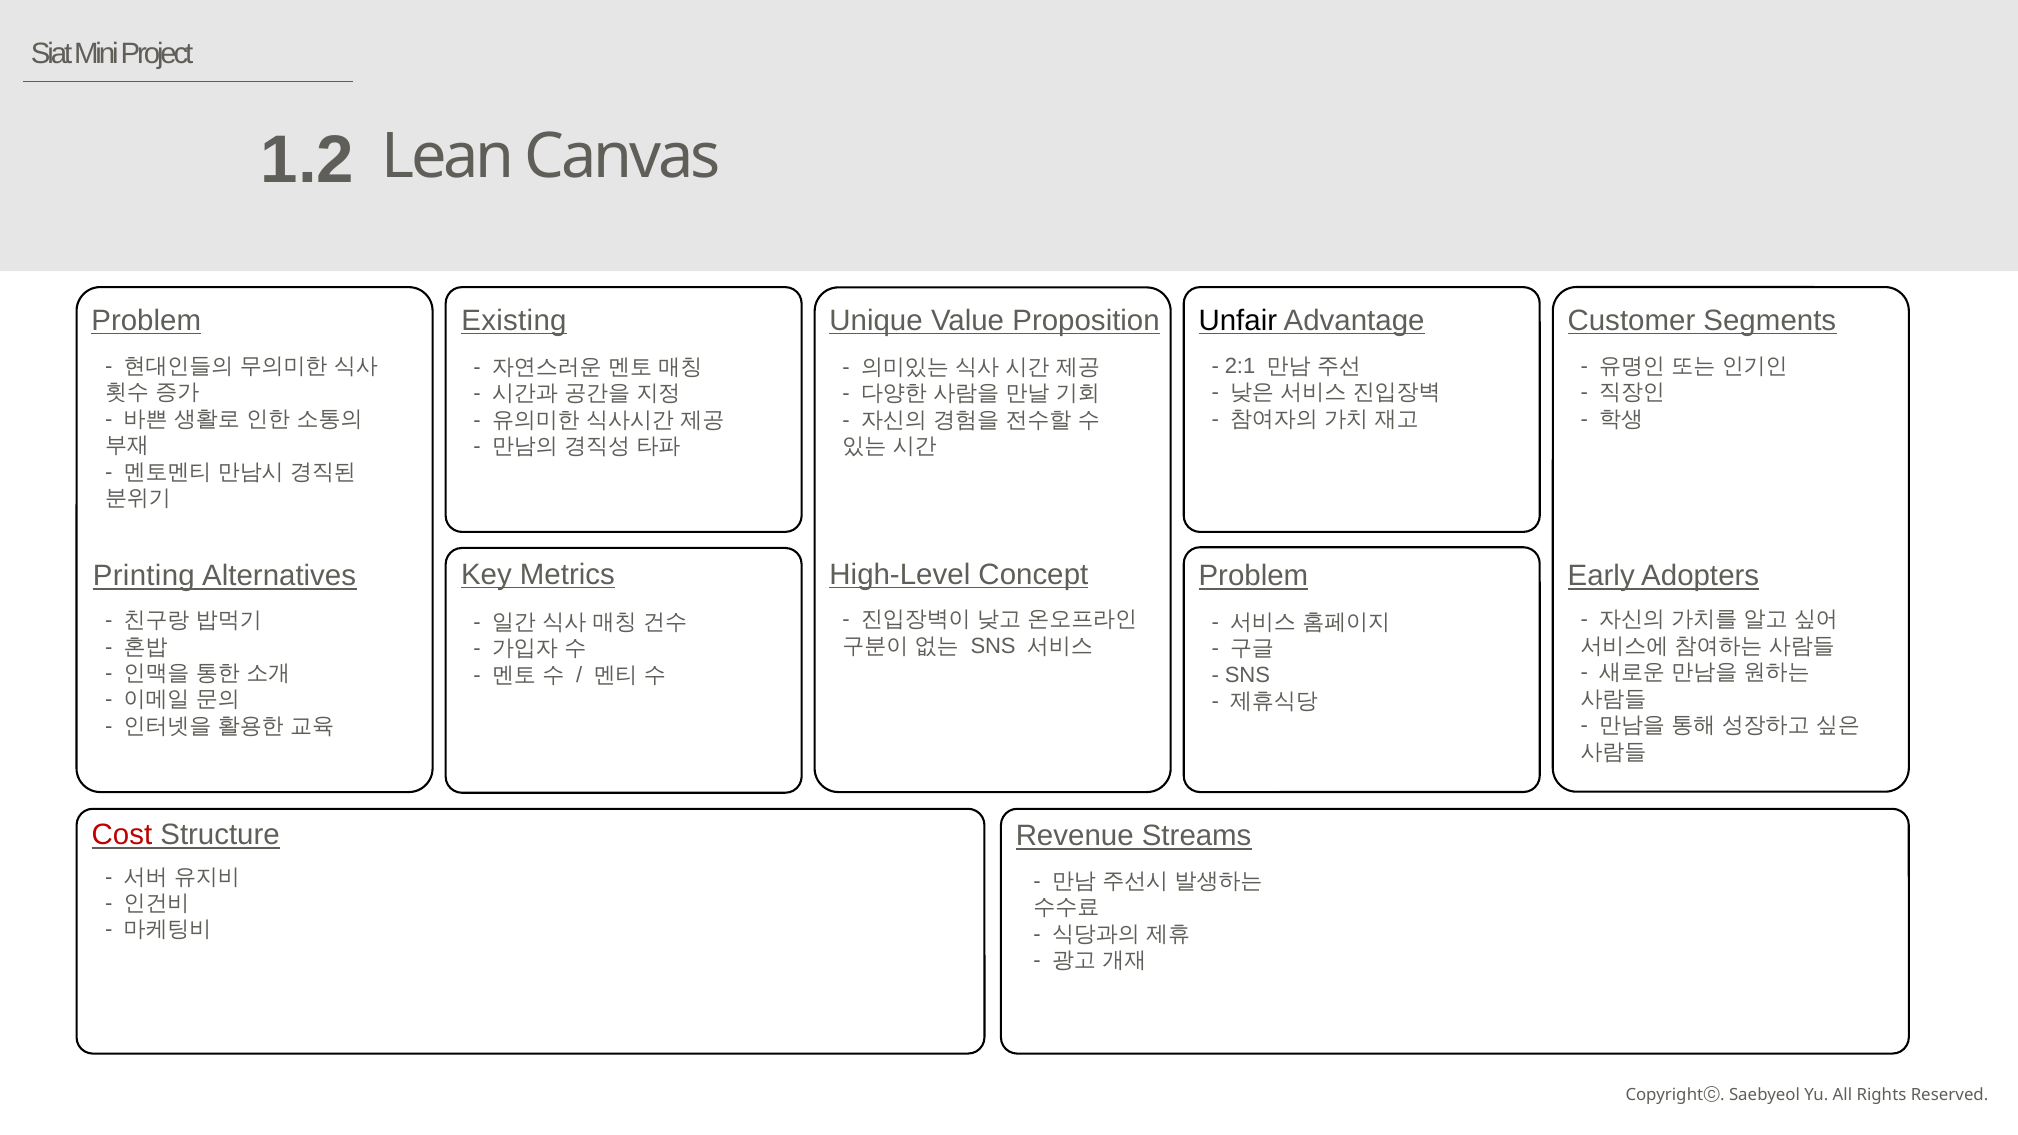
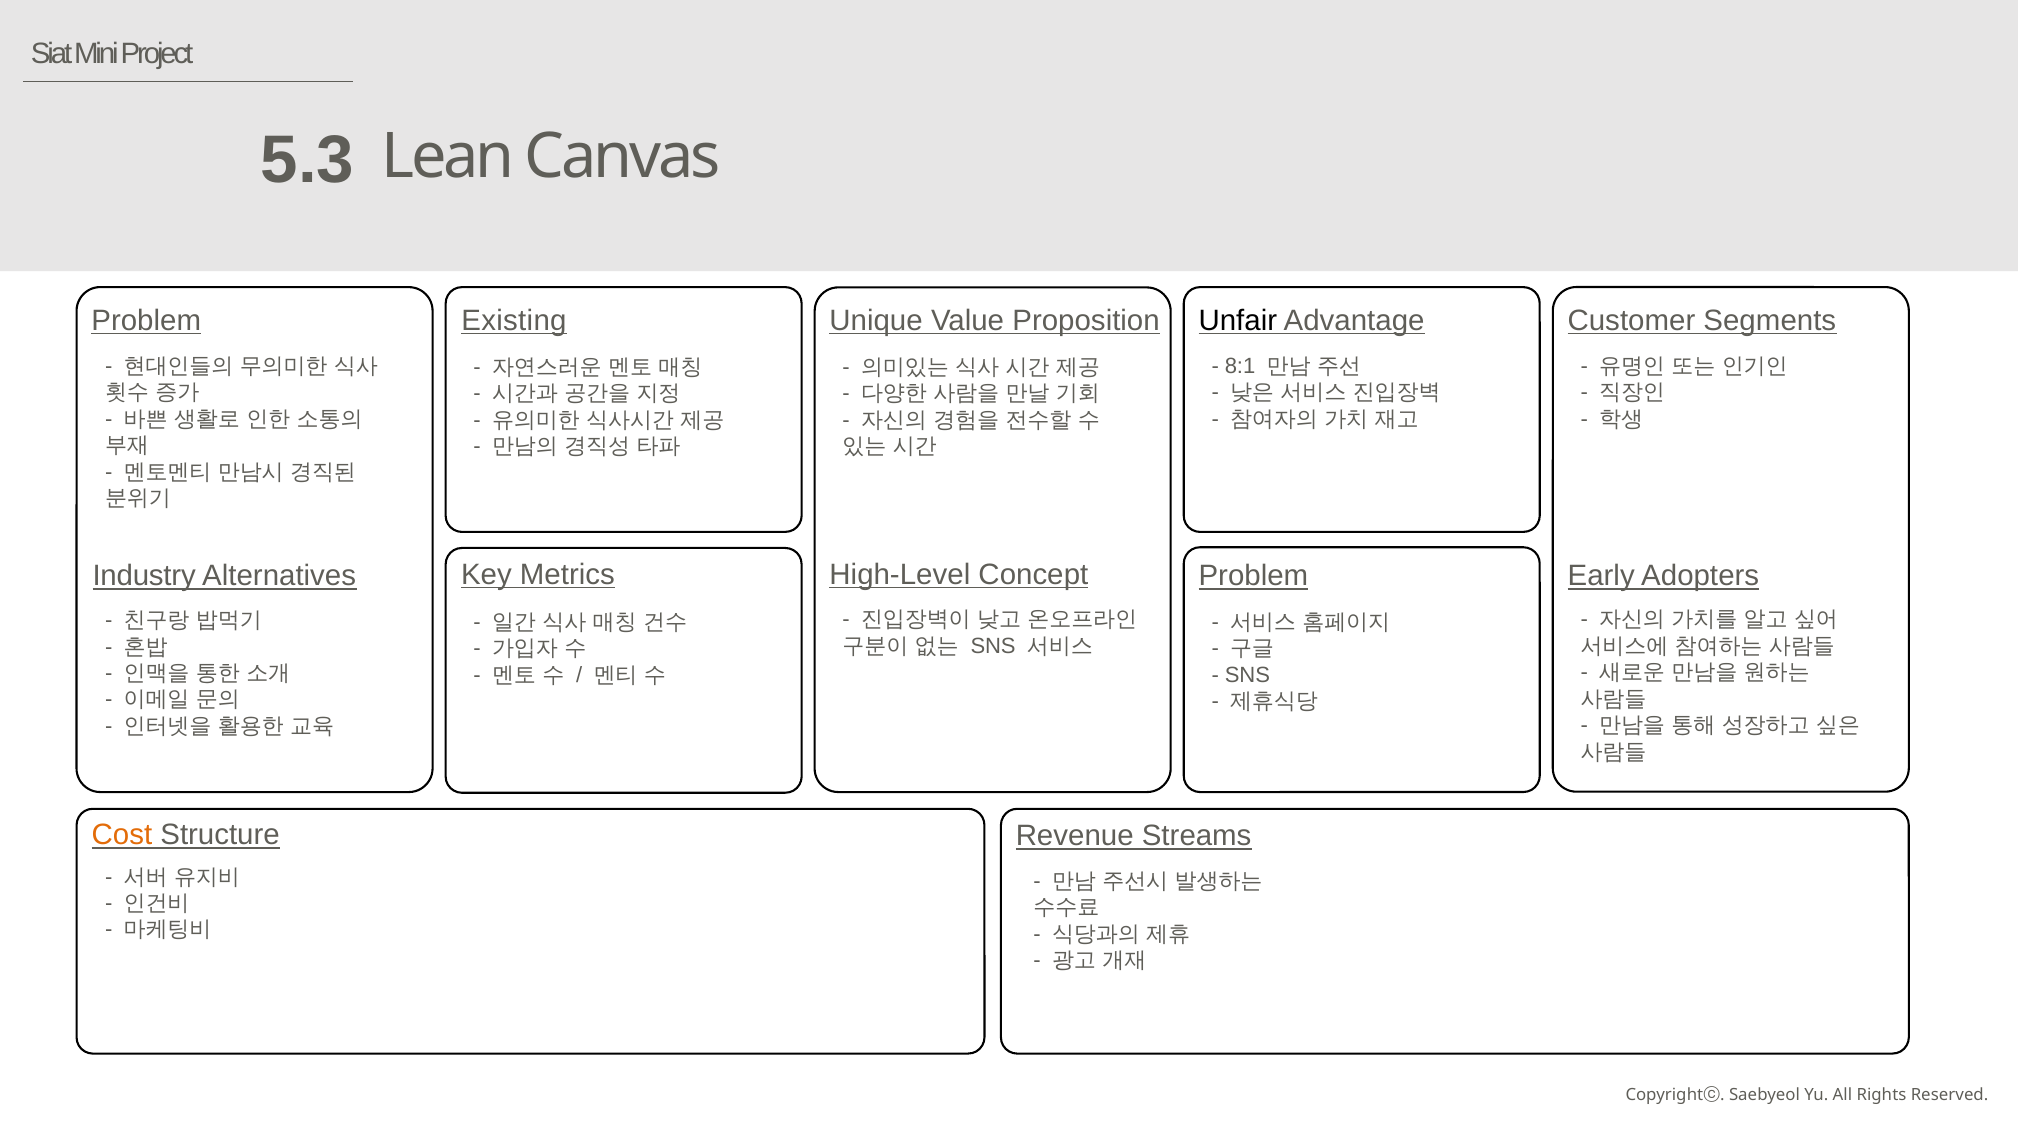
1.2: 1.2 -> 5.3
2:1: 2:1 -> 8:1
Printing: Printing -> Industry
Cost colour: red -> orange
